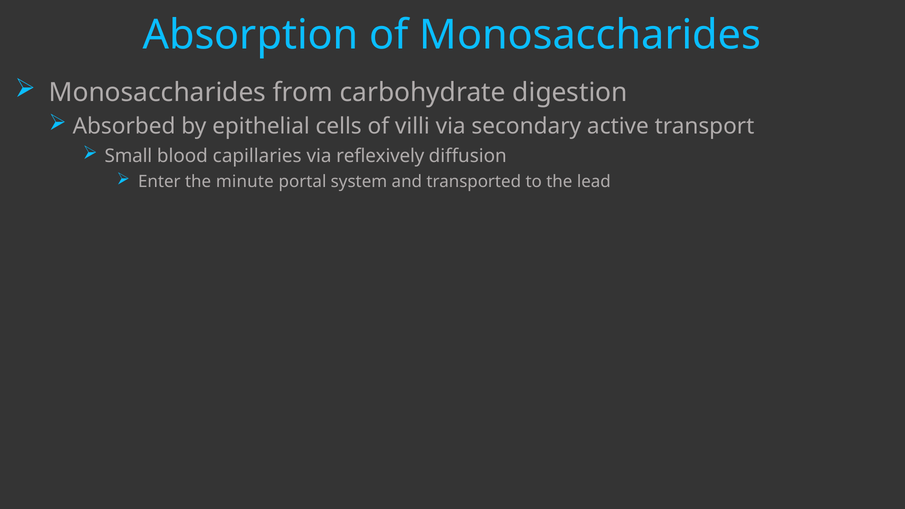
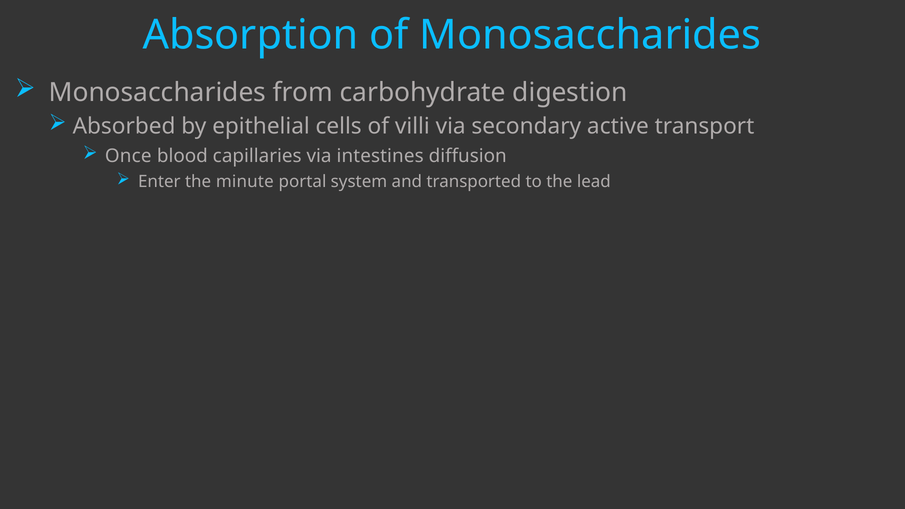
Small: Small -> Once
reflexively: reflexively -> intestines
